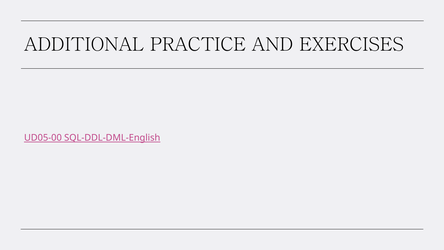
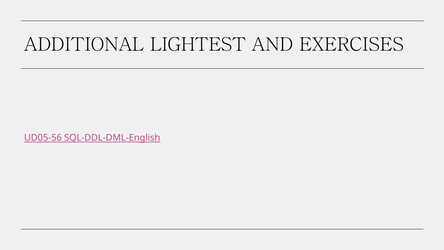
PRACTICE: PRACTICE -> LIGHTEST
UD05-00: UD05-00 -> UD05-56
